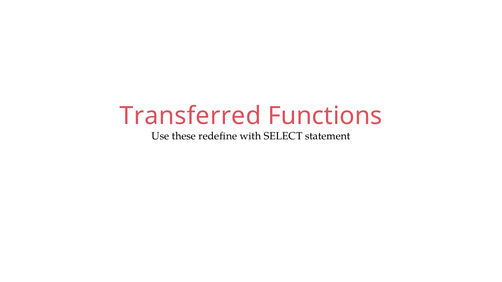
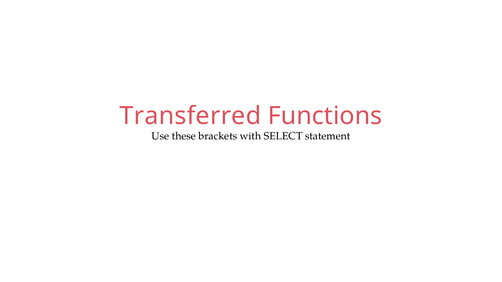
redefine: redefine -> brackets
